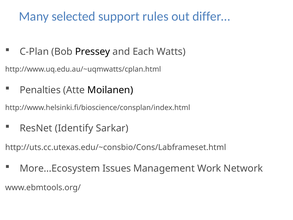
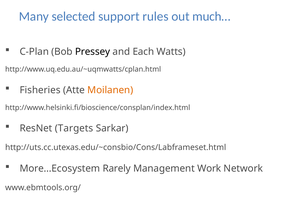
differ…: differ… -> much…
Penalties: Penalties -> Fisheries
Moilanen colour: black -> orange
Identify: Identify -> Targets
Issues: Issues -> Rarely
